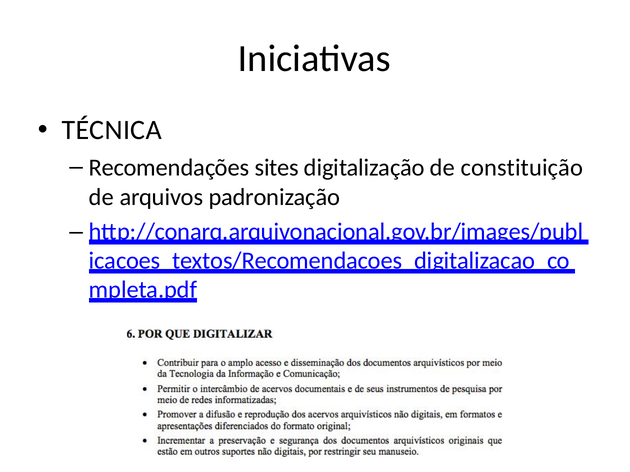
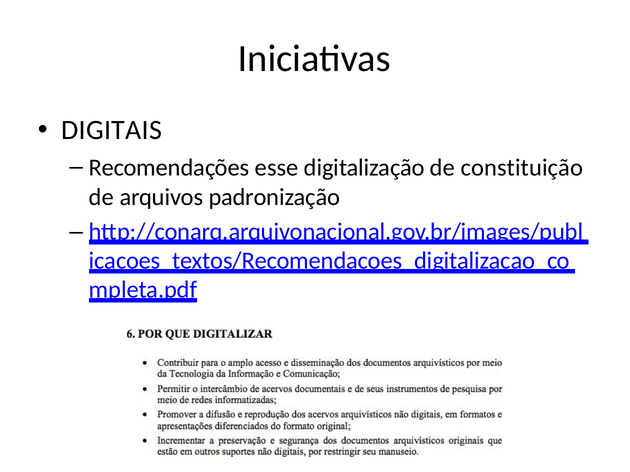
TÉCNICA: TÉCNICA -> DIGITAIS
sites: sites -> esse
